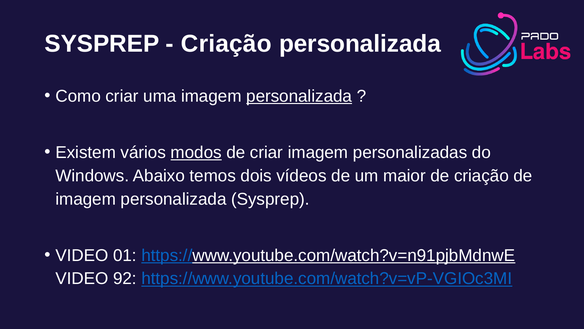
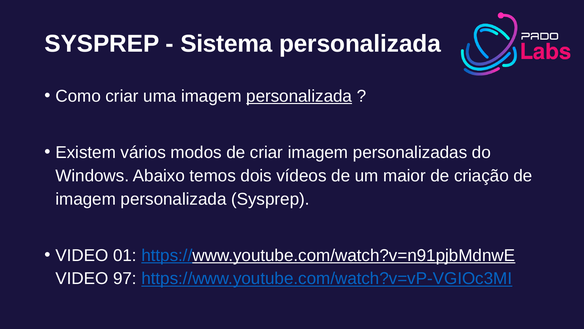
Criação at (226, 44): Criação -> Sistema
modos underline: present -> none
92: 92 -> 97
